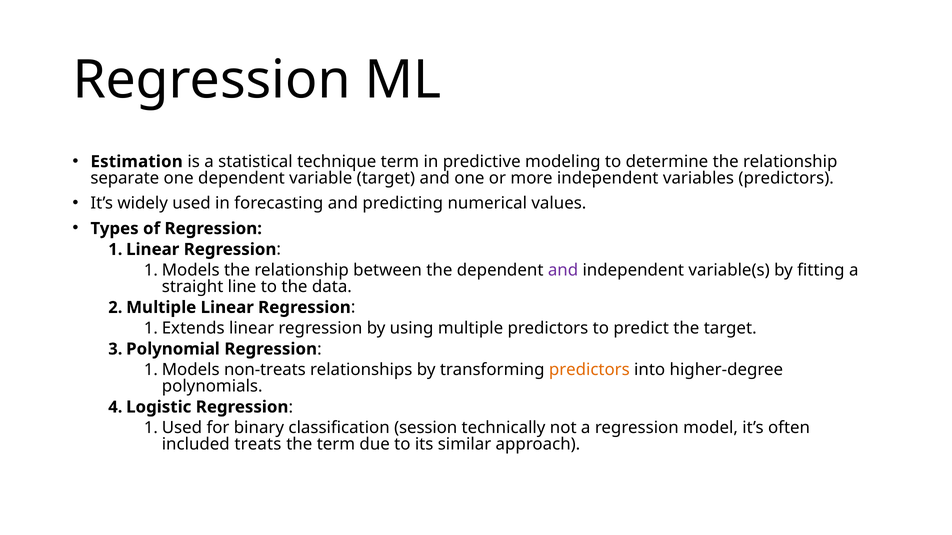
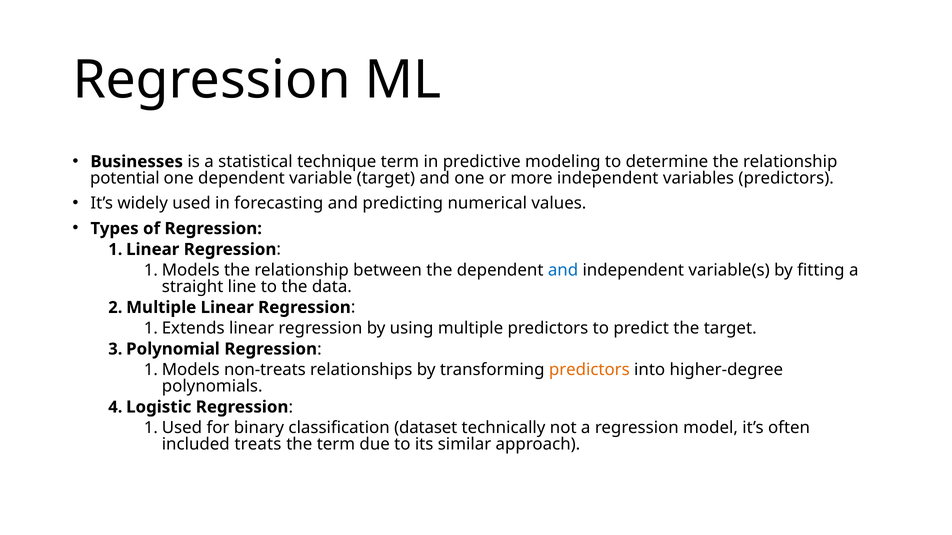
Estimation: Estimation -> Businesses
separate: separate -> potential
and at (563, 270) colour: purple -> blue
session: session -> dataset
